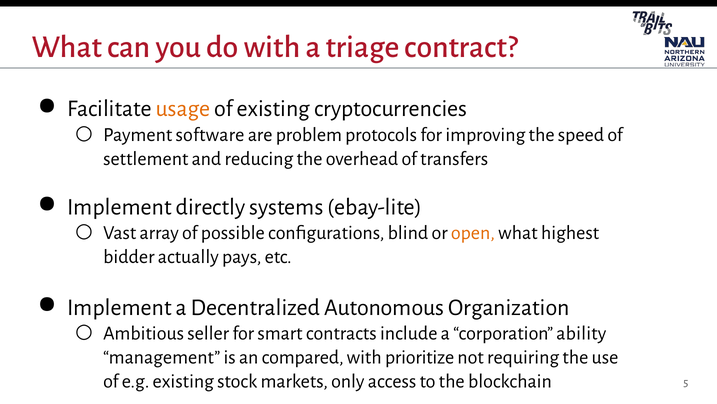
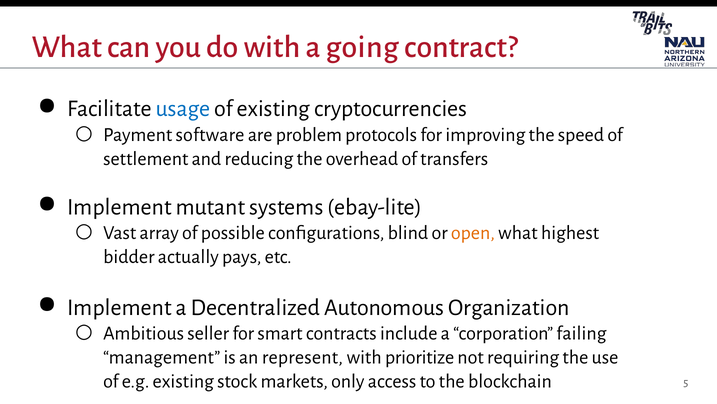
triage: triage -> going
usage colour: orange -> blue
directly: directly -> mutant
ability: ability -> failing
compared: compared -> represent
